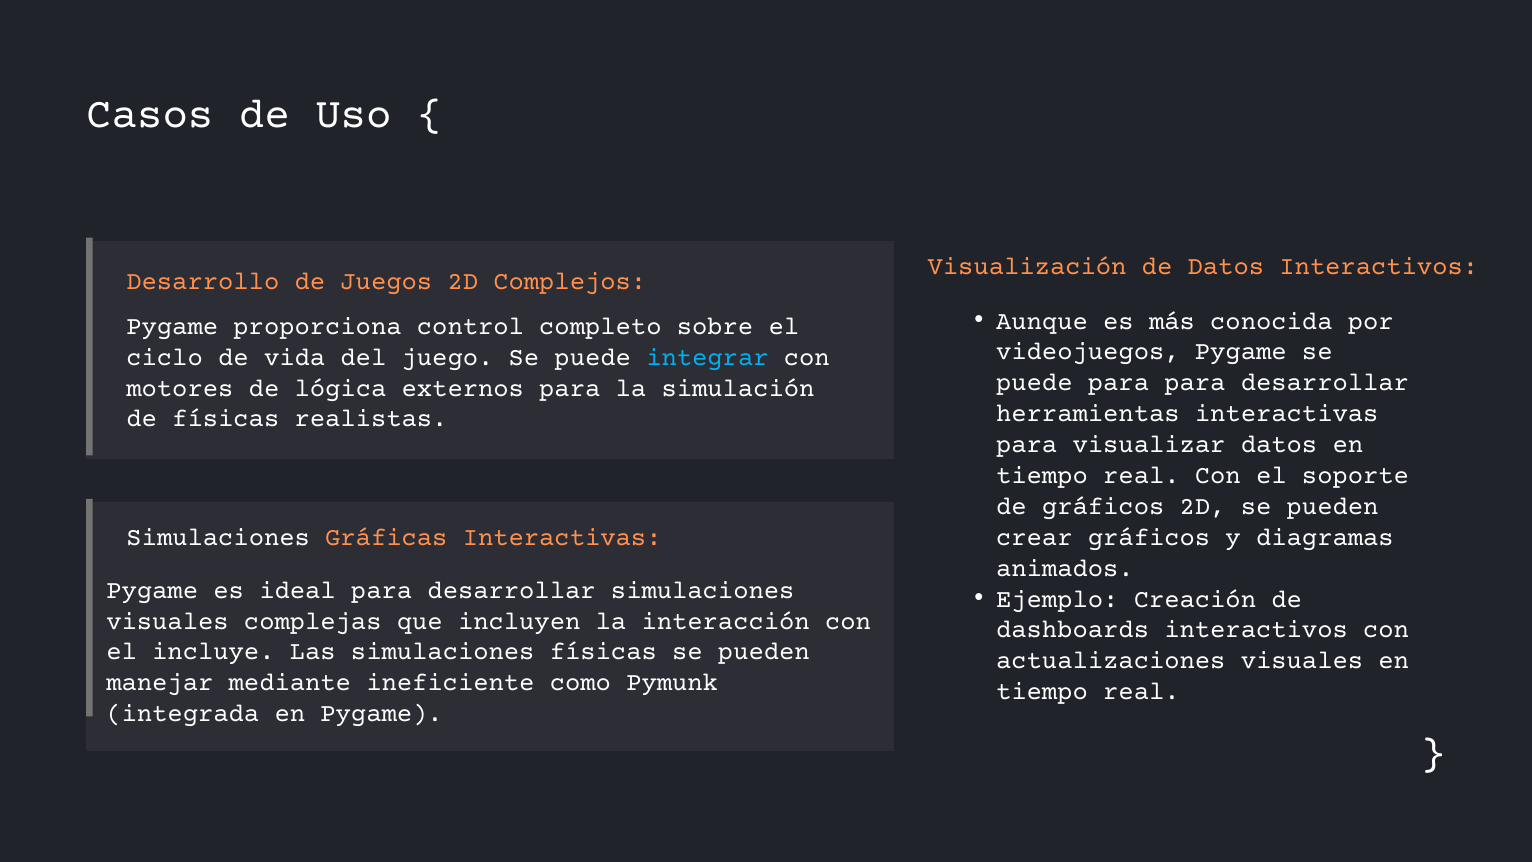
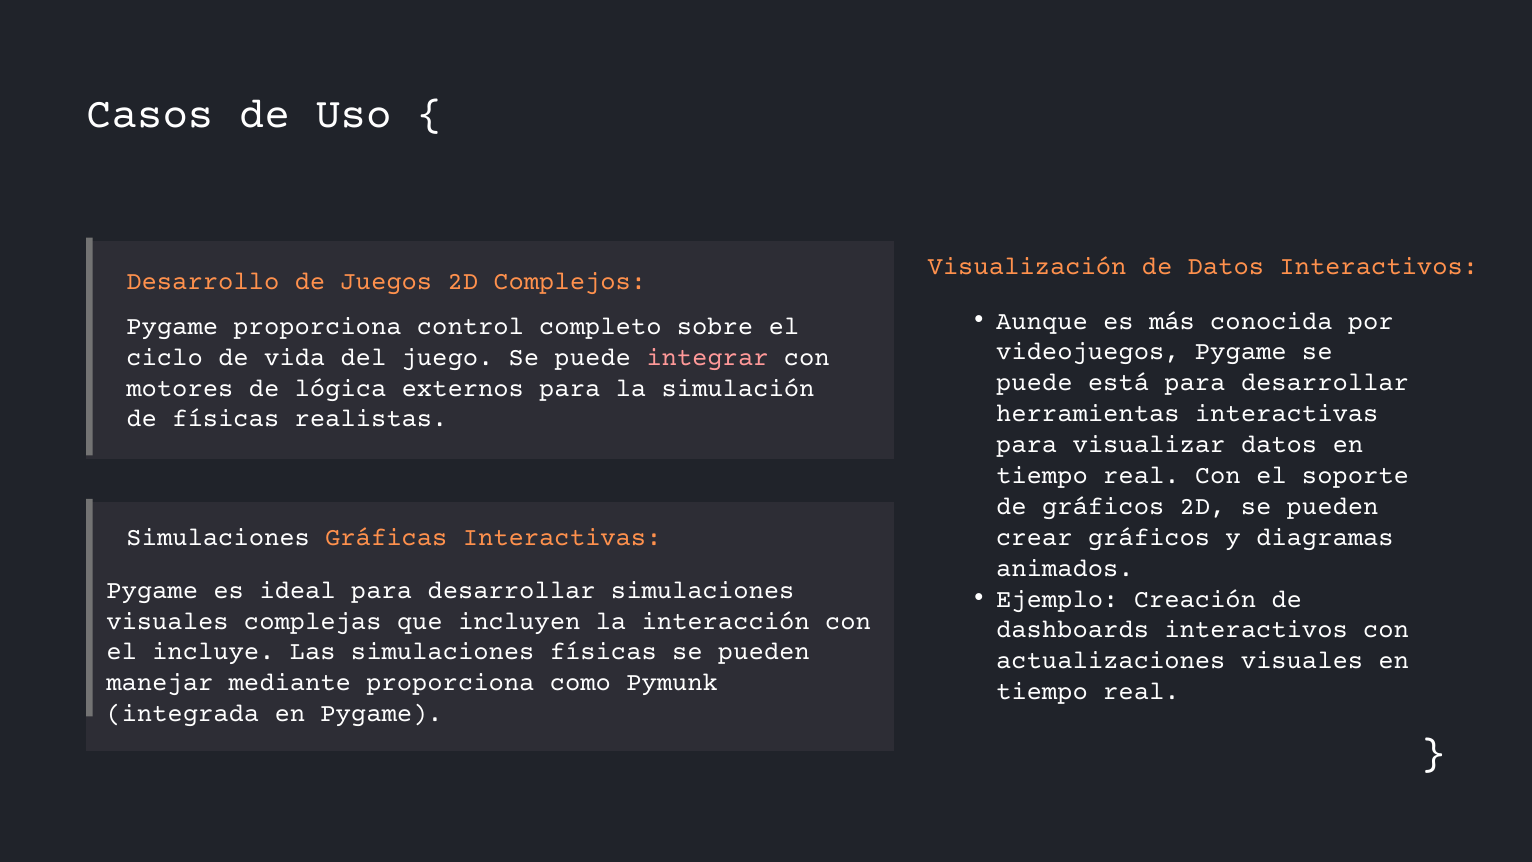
integrar colour: light blue -> pink
puede para: para -> está
mediante ineficiente: ineficiente -> proporciona
